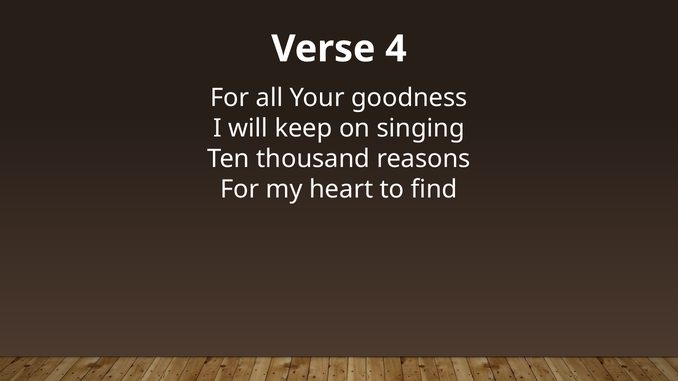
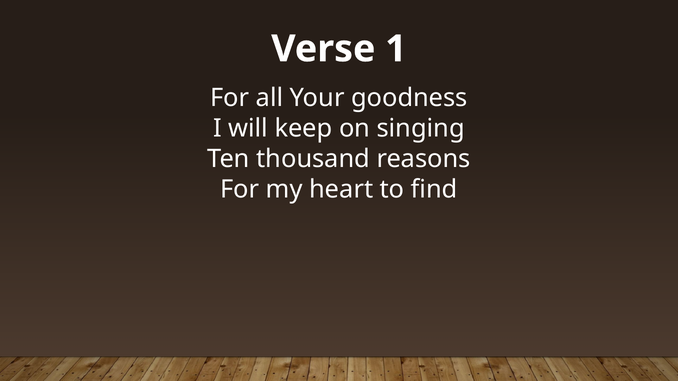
4: 4 -> 1
